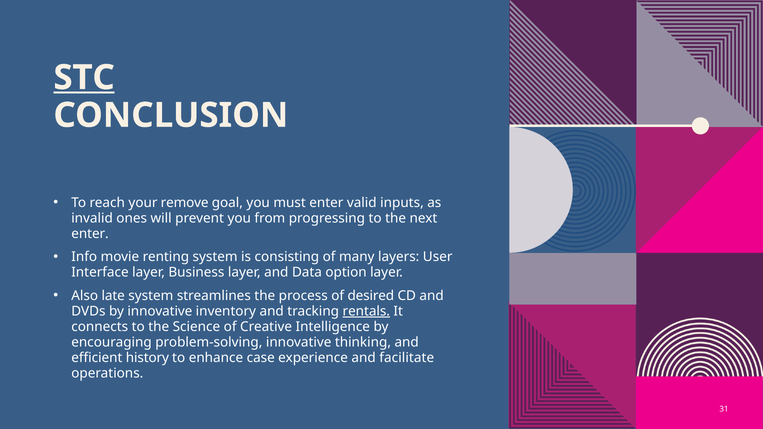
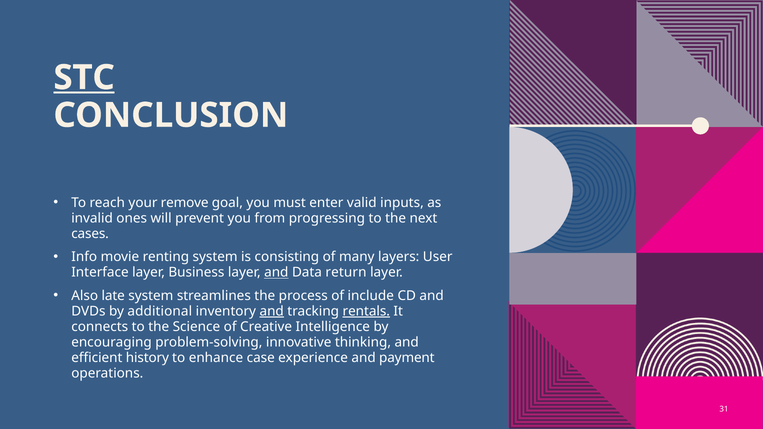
enter at (90, 234): enter -> cases
and at (276, 273) underline: none -> present
option: option -> return
desired: desired -> include
by innovative: innovative -> additional
and at (272, 311) underline: none -> present
facilitate: facilitate -> payment
